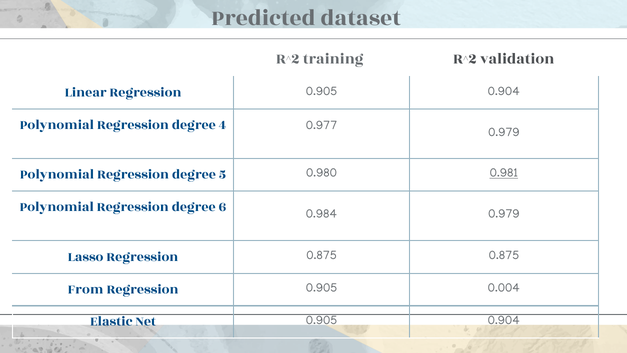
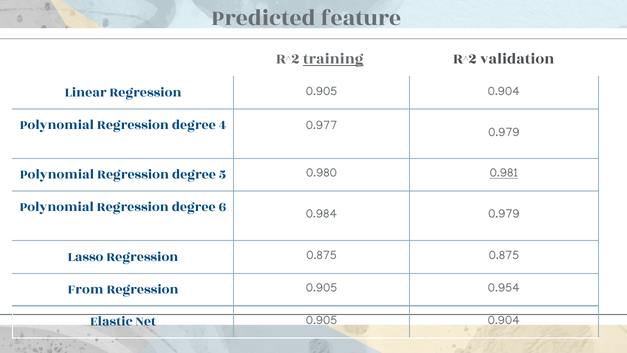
dataset: dataset -> feature
training underline: none -> present
0.004: 0.004 -> 0.954
